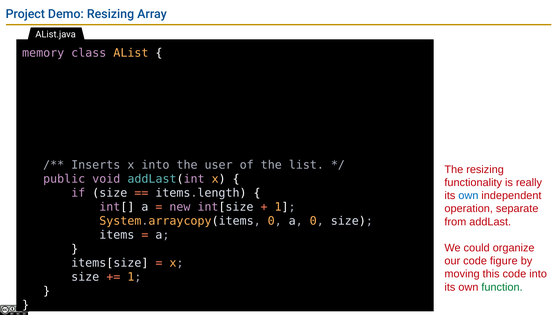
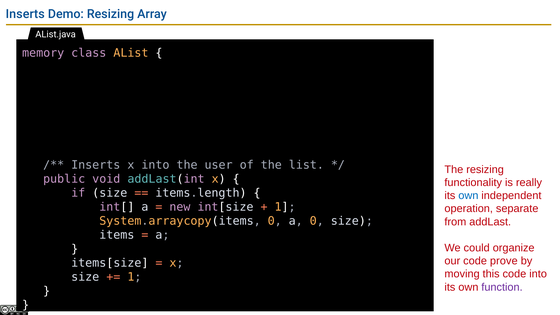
Project at (25, 14): Project -> Inserts
figure: figure -> prove
function colour: green -> purple
